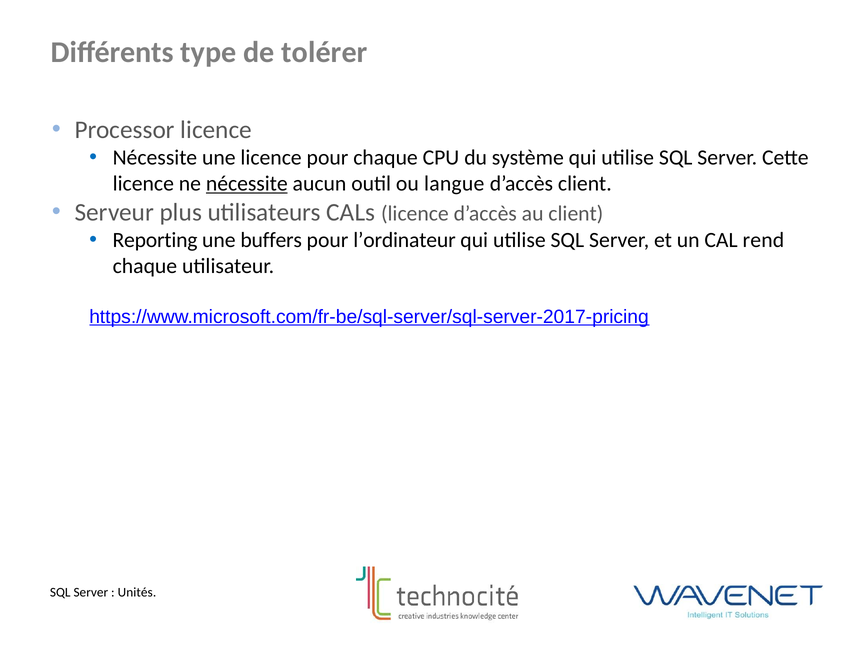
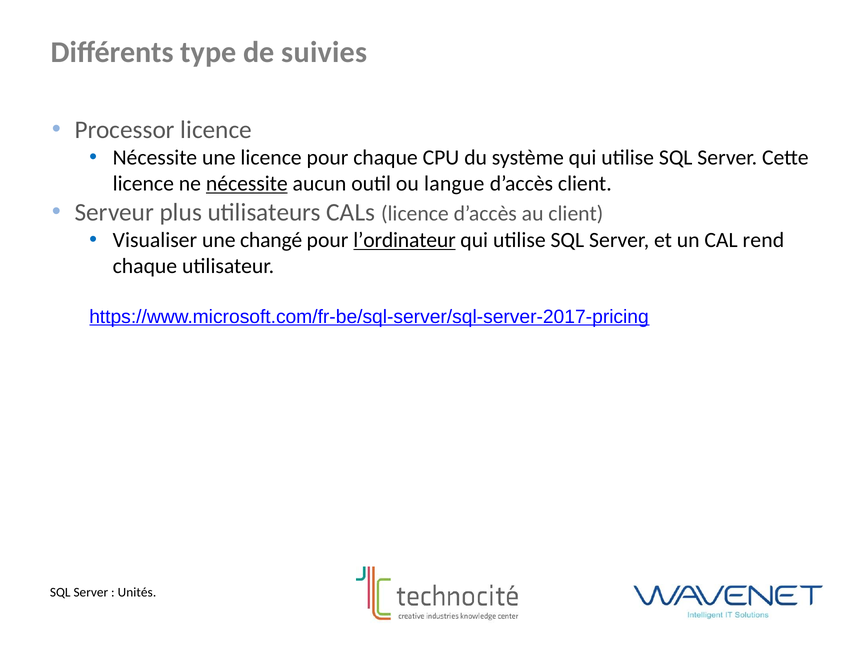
tolérer: tolérer -> suivies
Reporting: Reporting -> Visualiser
buffers: buffers -> changé
l’ordinateur underline: none -> present
